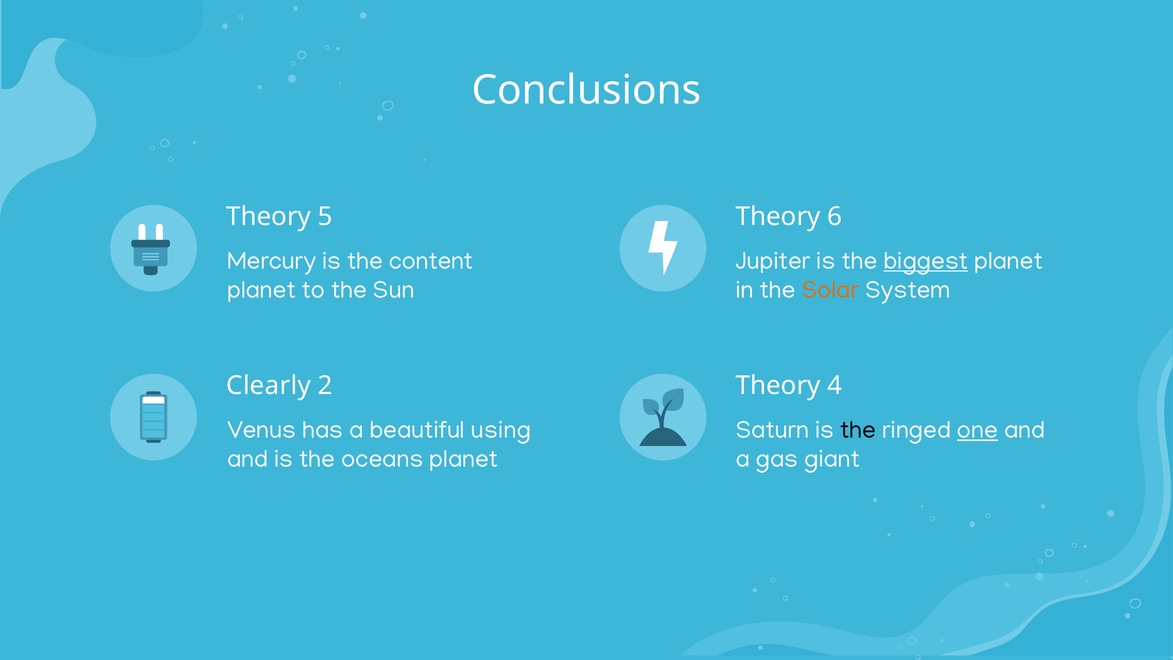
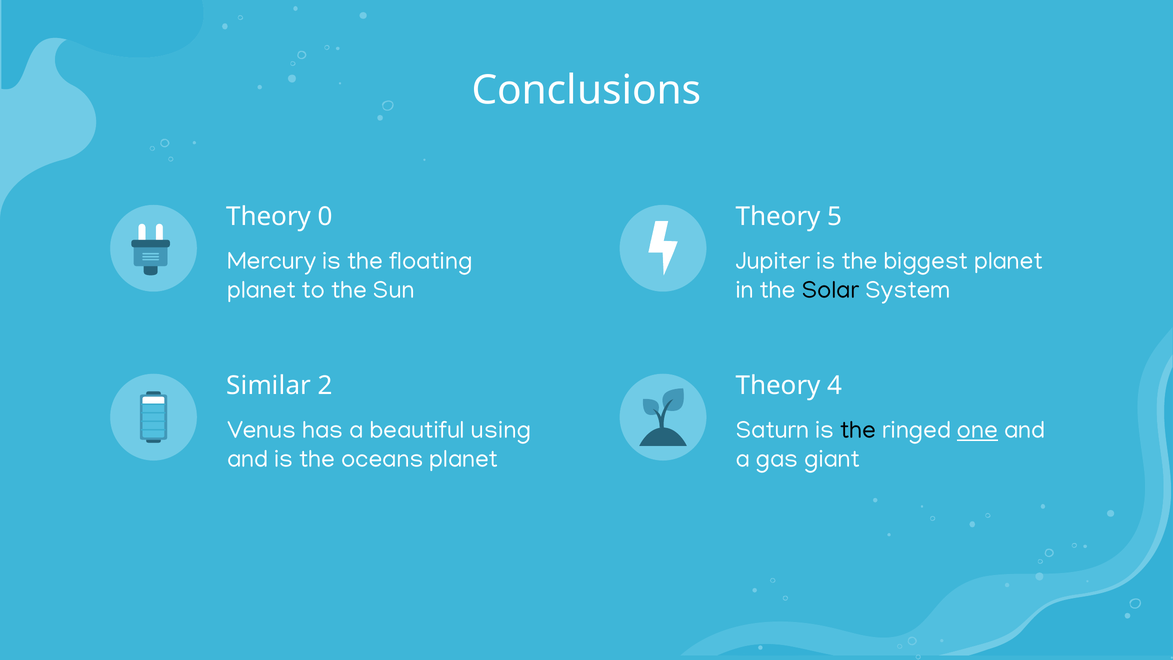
5: 5 -> 0
6: 6 -> 5
content: content -> floating
biggest underline: present -> none
Solar colour: orange -> black
Clearly: Clearly -> Similar
